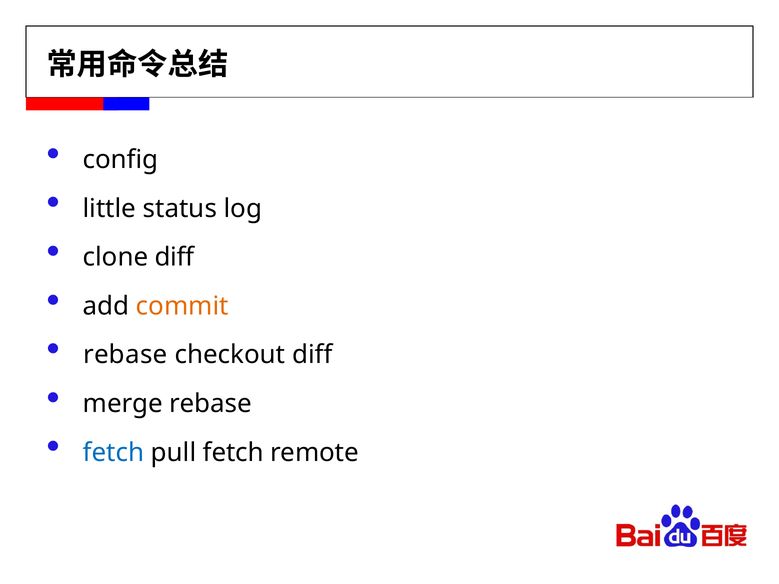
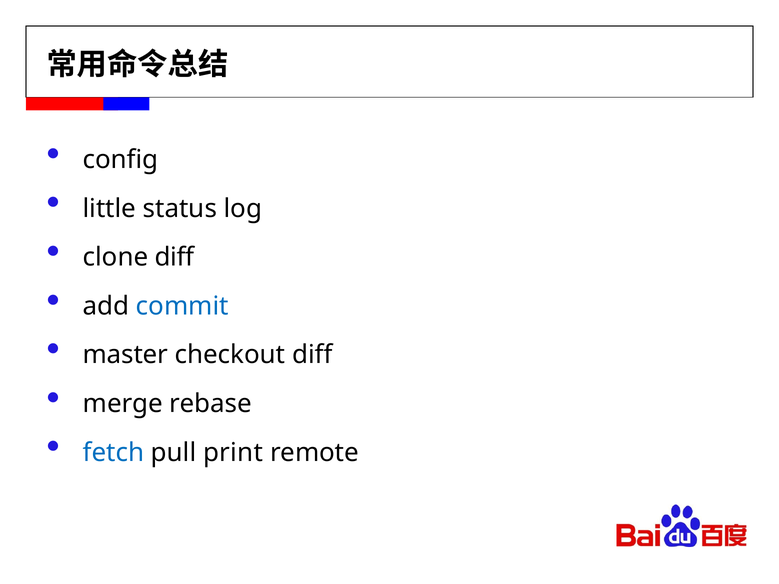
commit colour: orange -> blue
rebase at (125, 355): rebase -> master
pull fetch: fetch -> print
